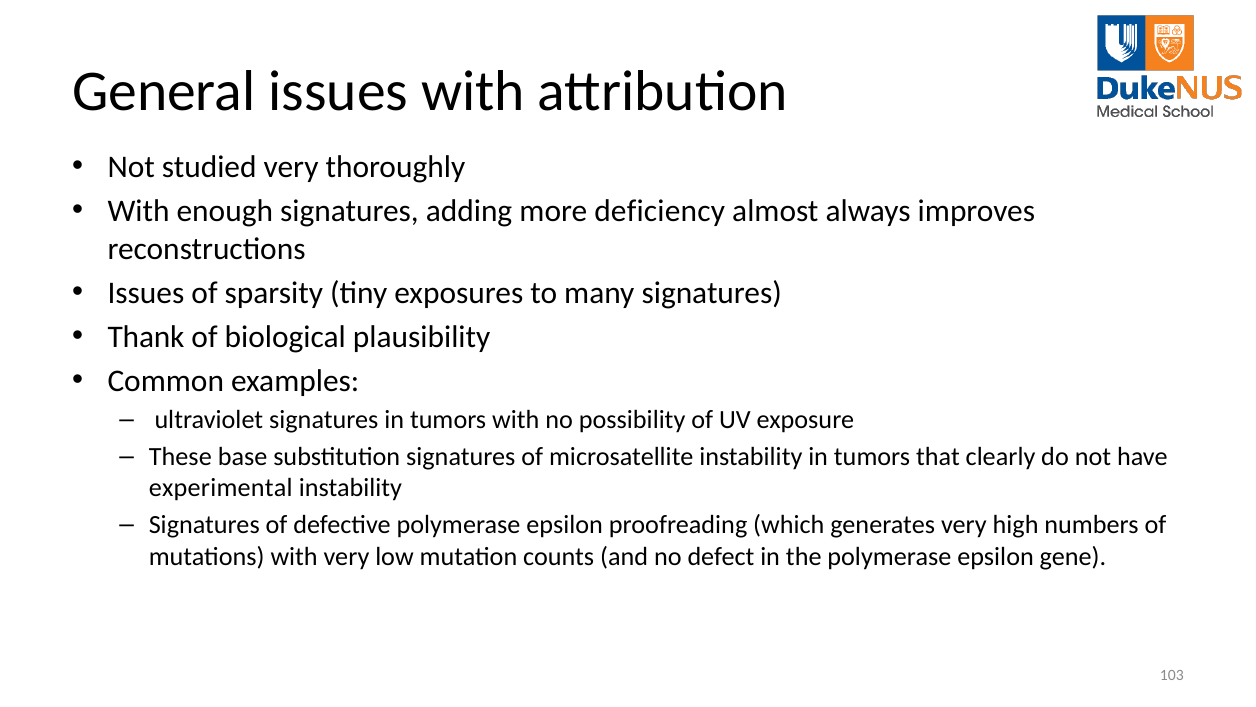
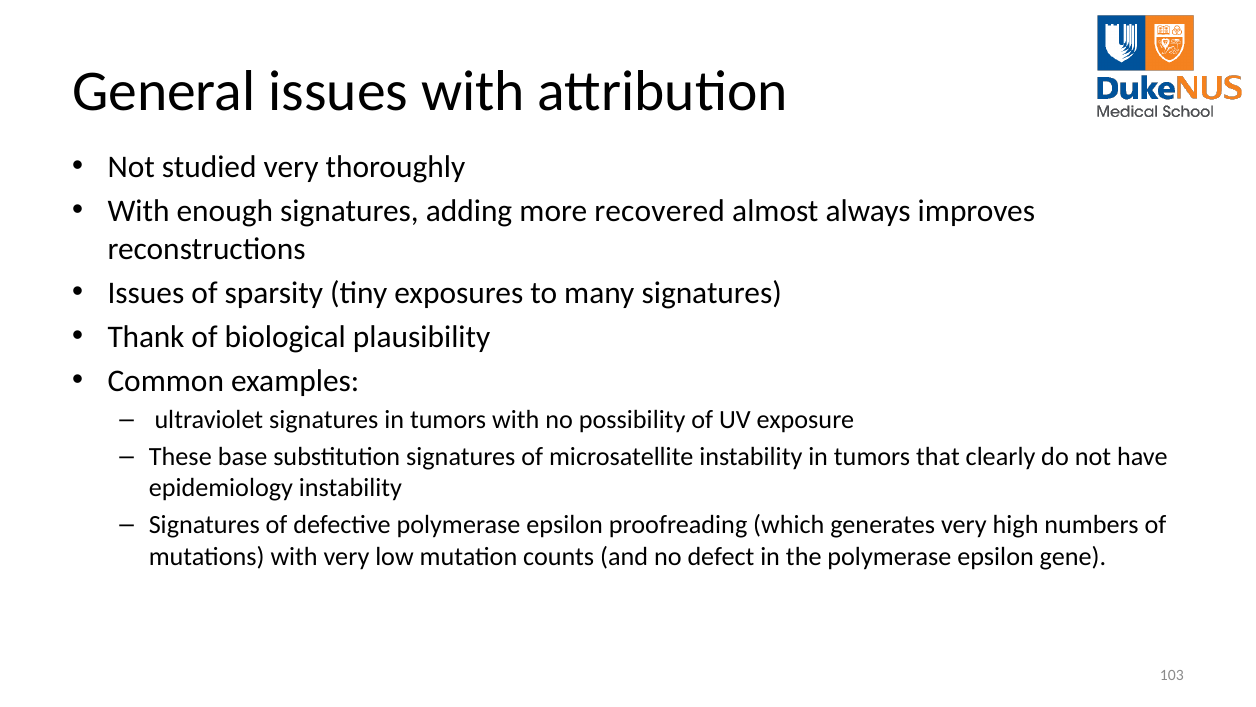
deficiency: deficiency -> recovered
experimental: experimental -> epidemiology
